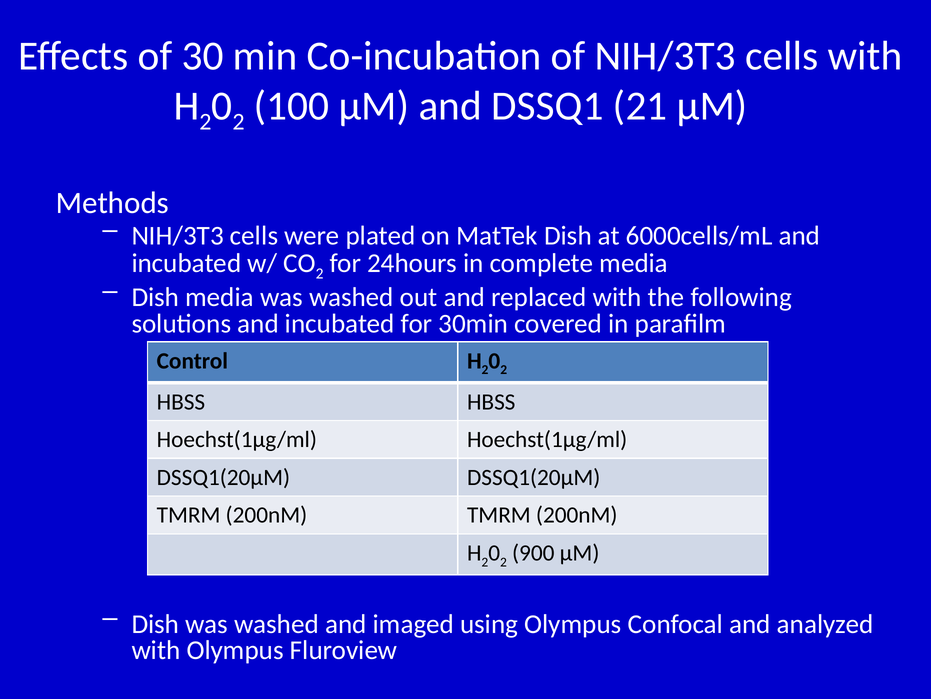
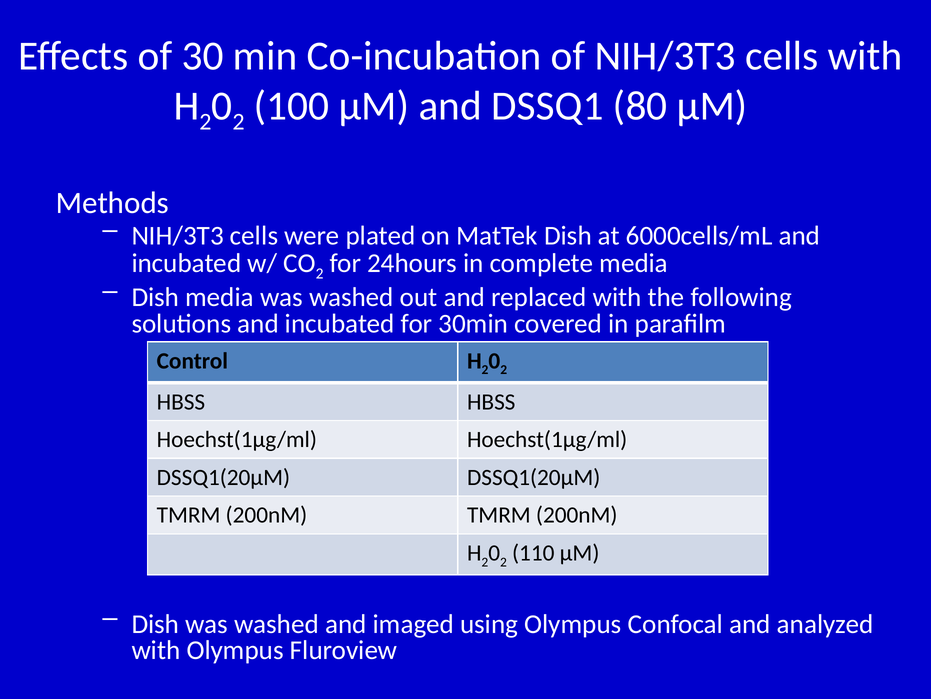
21: 21 -> 80
900: 900 -> 110
